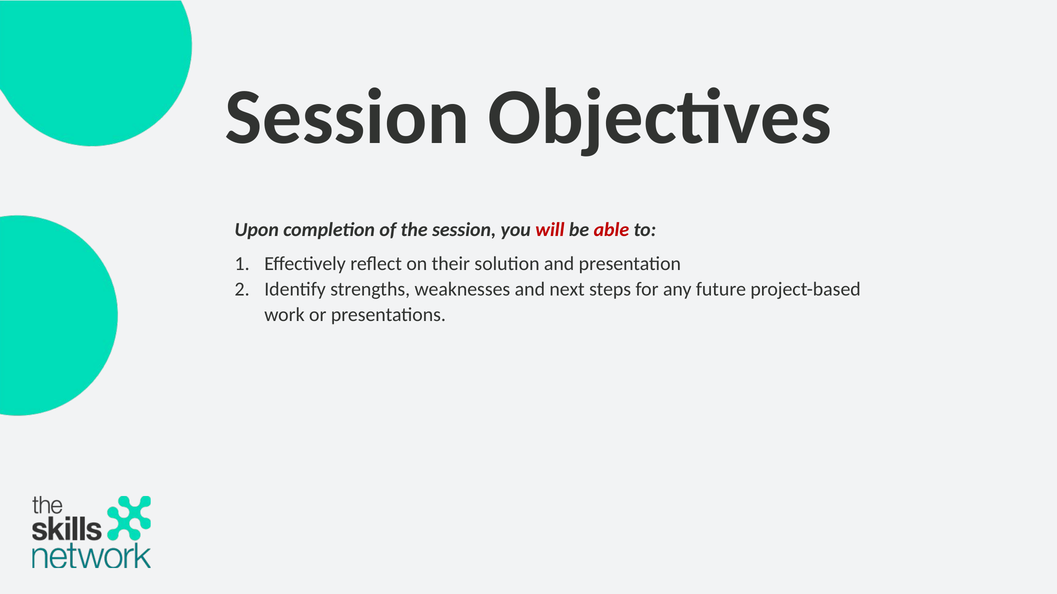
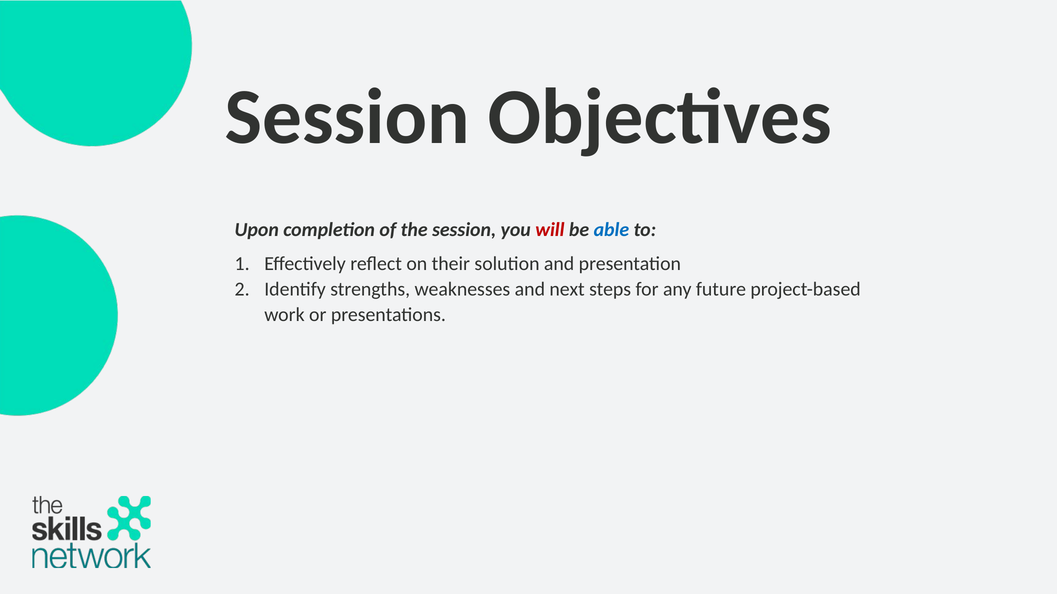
able colour: red -> blue
